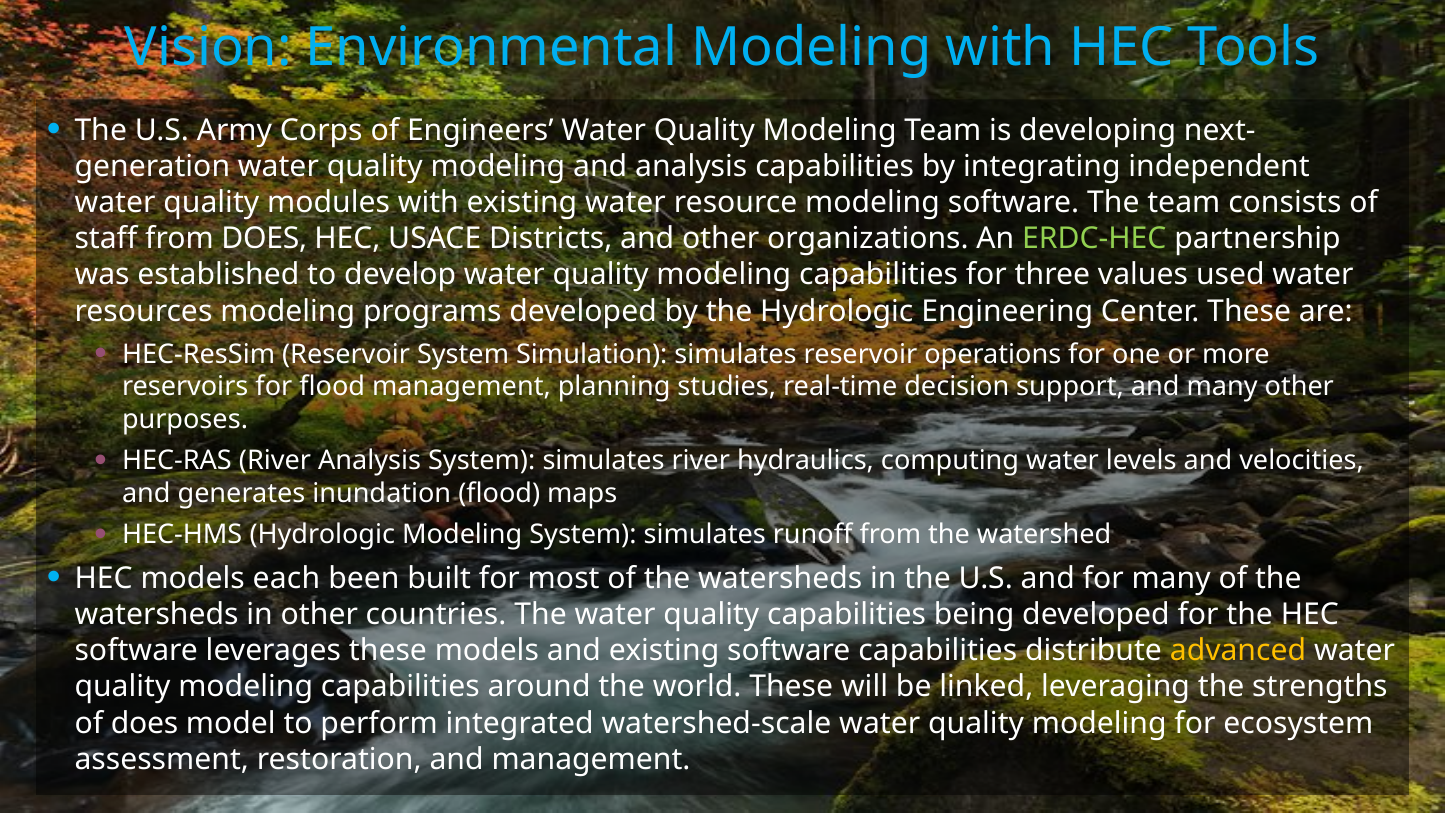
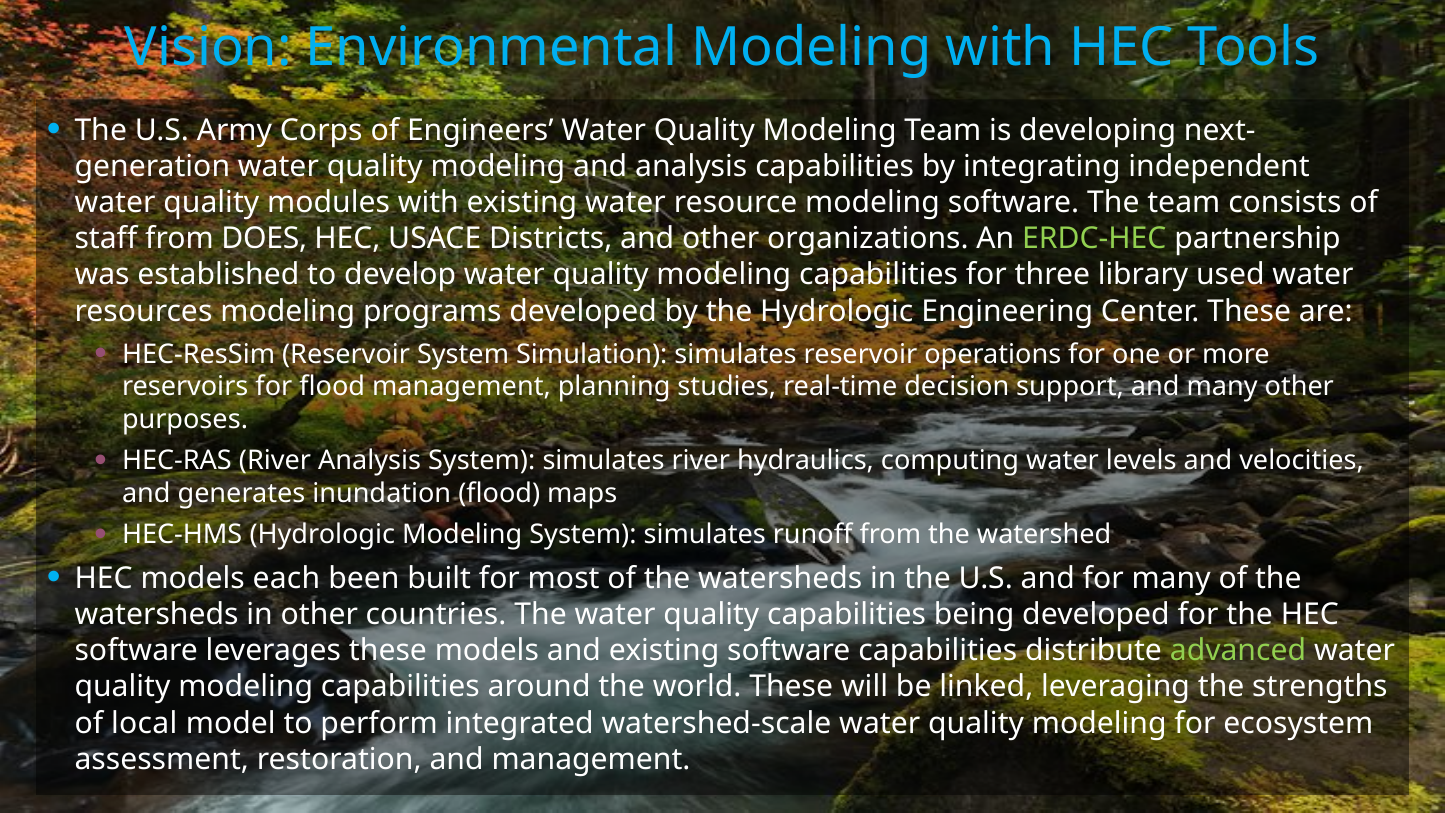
values: values -> library
advanced colour: yellow -> light green
of does: does -> local
